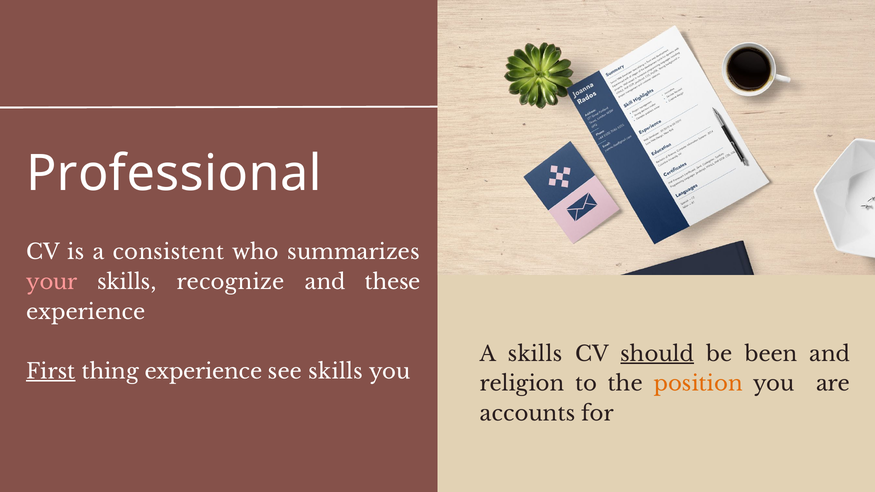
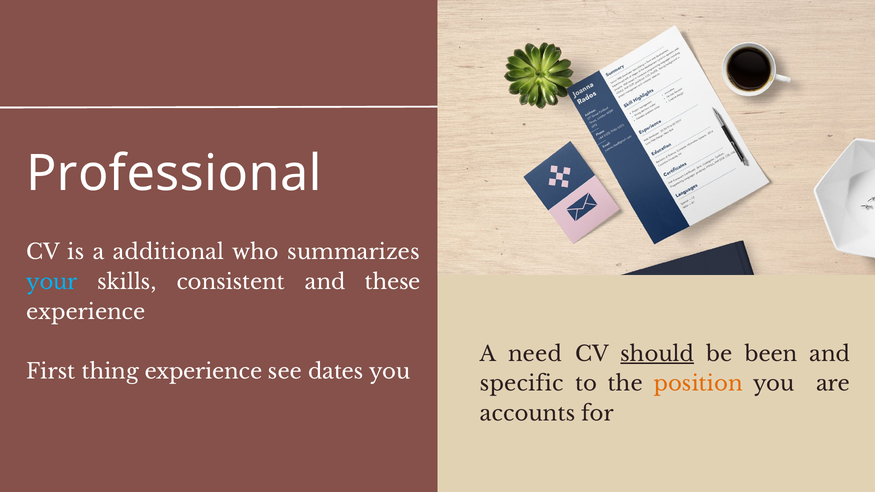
consistent: consistent -> additional
your colour: pink -> light blue
recognize: recognize -> consistent
A skills: skills -> need
First underline: present -> none
see skills: skills -> dates
religion: religion -> specific
